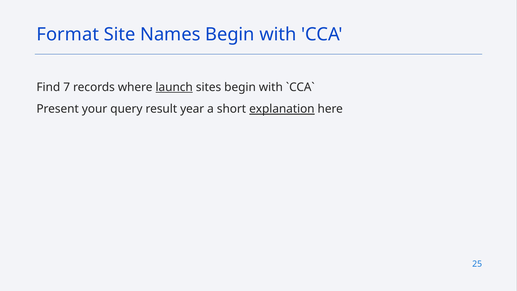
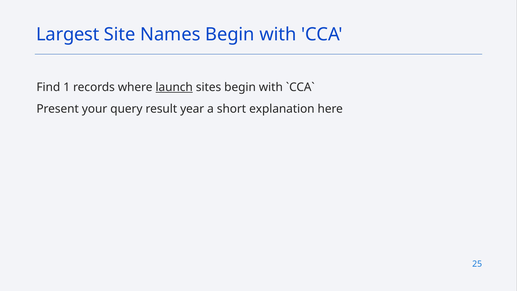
Format: Format -> Largest
7: 7 -> 1
explanation underline: present -> none
